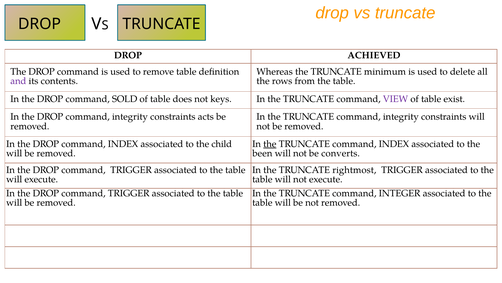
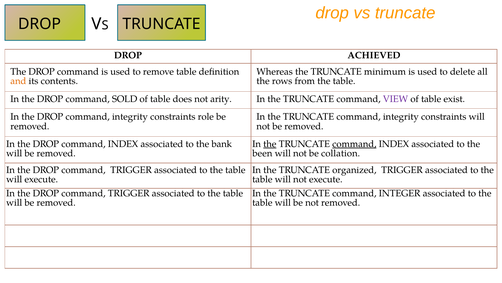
and colour: purple -> orange
keys: keys -> arity
acts: acts -> role
child: child -> bank
command at (354, 144) underline: none -> present
converts: converts -> collation
rightmost: rightmost -> organized
